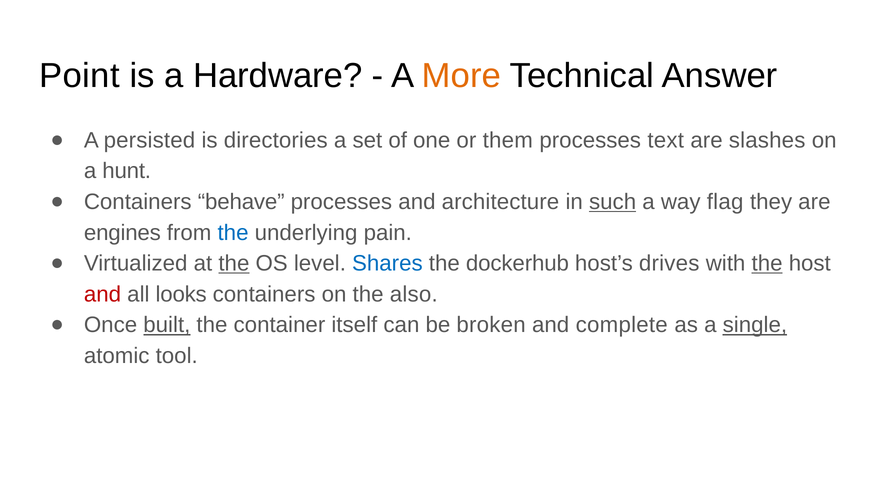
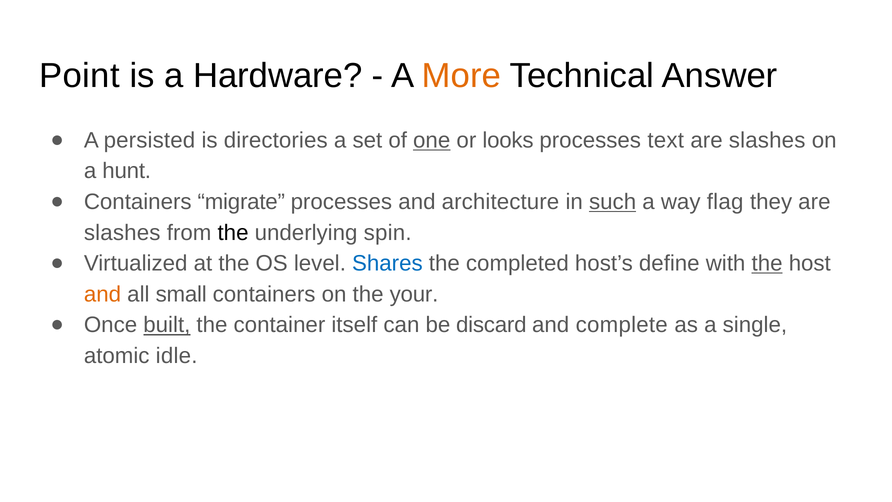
one underline: none -> present
them: them -> looks
behave: behave -> migrate
engines at (122, 233): engines -> slashes
the at (233, 233) colour: blue -> black
pain: pain -> spin
the at (234, 263) underline: present -> none
dockerhub: dockerhub -> completed
drives: drives -> define
and at (102, 294) colour: red -> orange
looks: looks -> small
also: also -> your
broken: broken -> discard
single underline: present -> none
tool: tool -> idle
